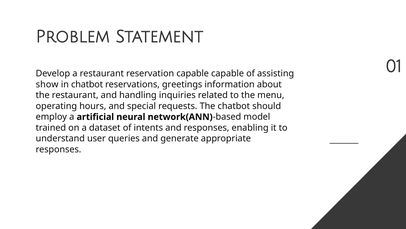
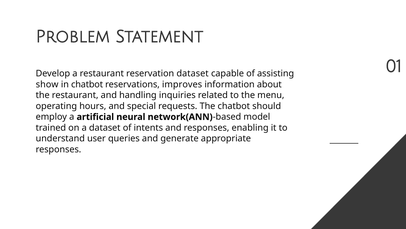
reservation capable: capable -> dataset
greetings: greetings -> improves
